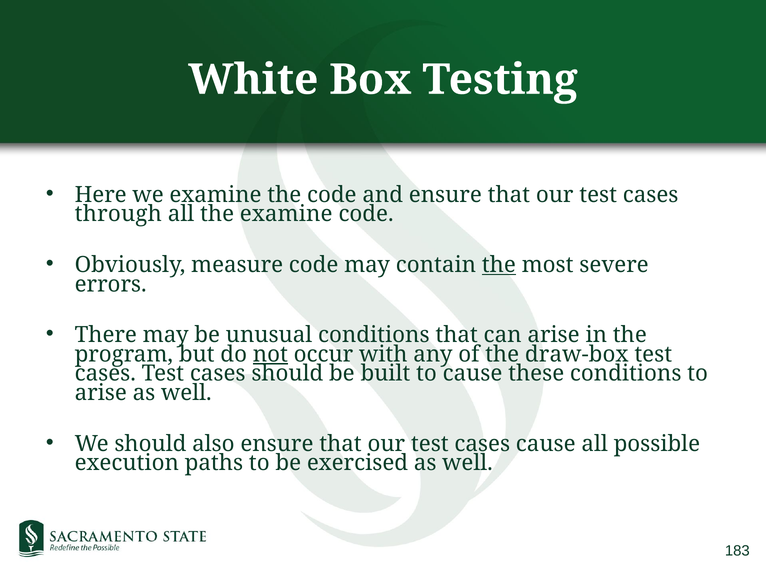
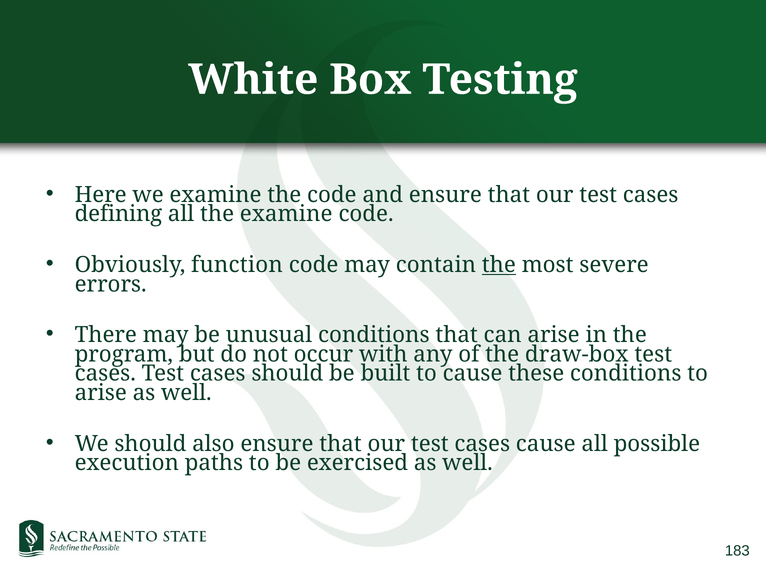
through: through -> defining
measure: measure -> function
not underline: present -> none
